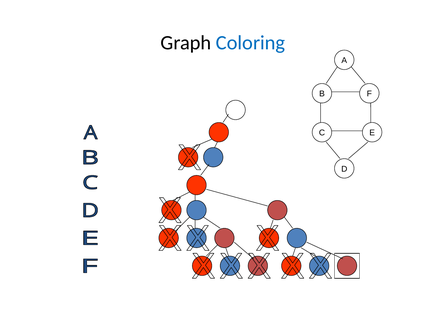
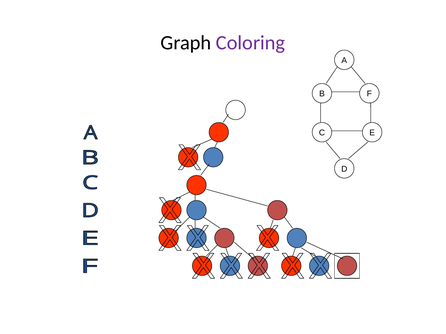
Coloring colour: blue -> purple
